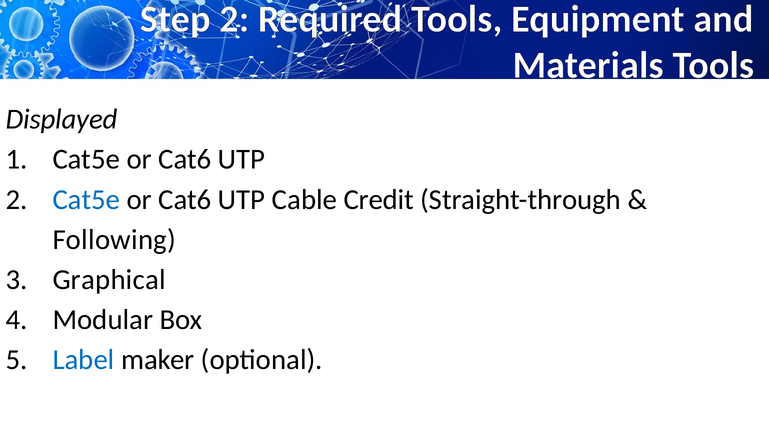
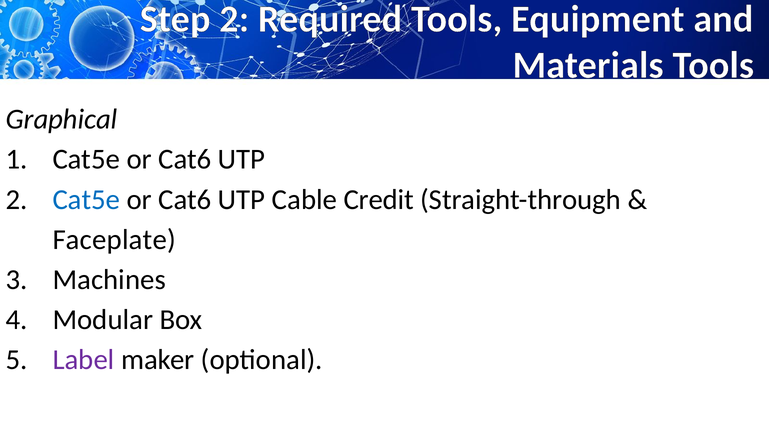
Displayed: Displayed -> Graphical
Following: Following -> Faceplate
Graphical: Graphical -> Machines
Label colour: blue -> purple
